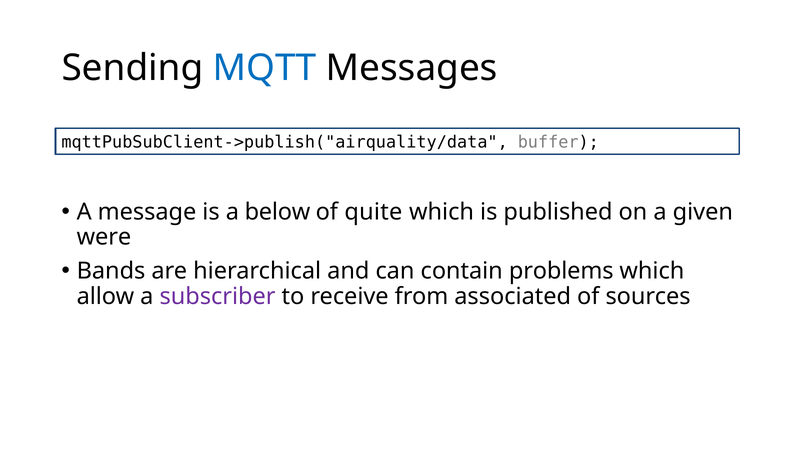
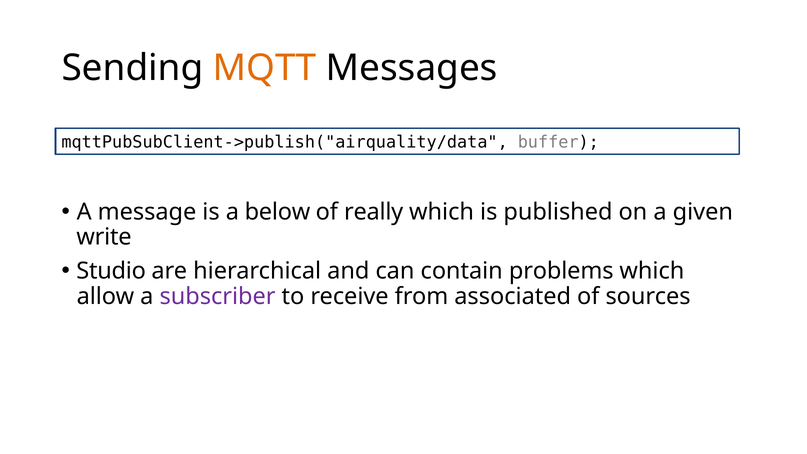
MQTT colour: blue -> orange
quite: quite -> really
were: were -> write
Bands: Bands -> Studio
